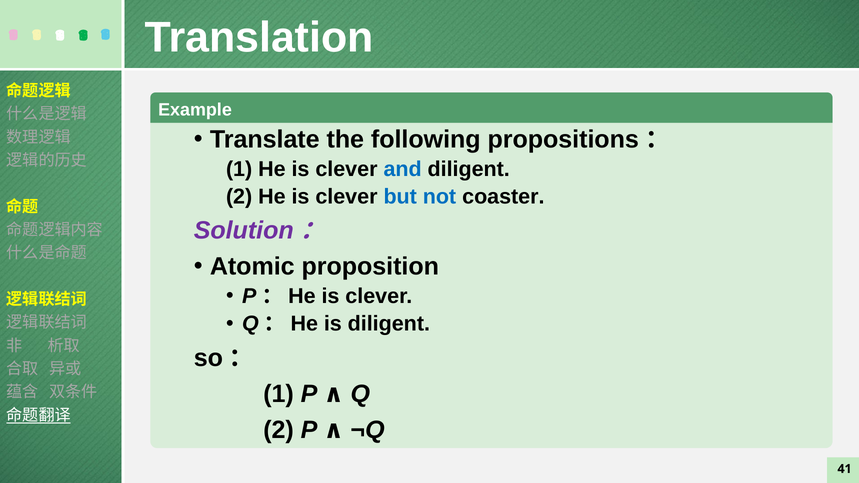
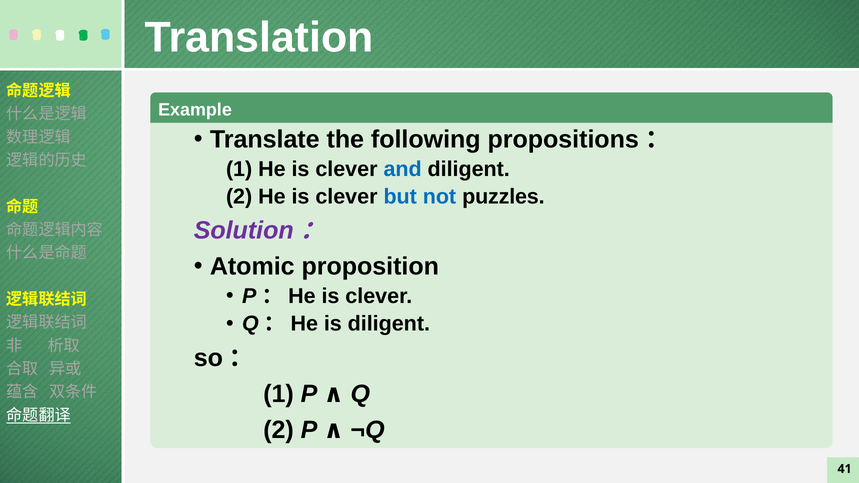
coaster: coaster -> puzzles
